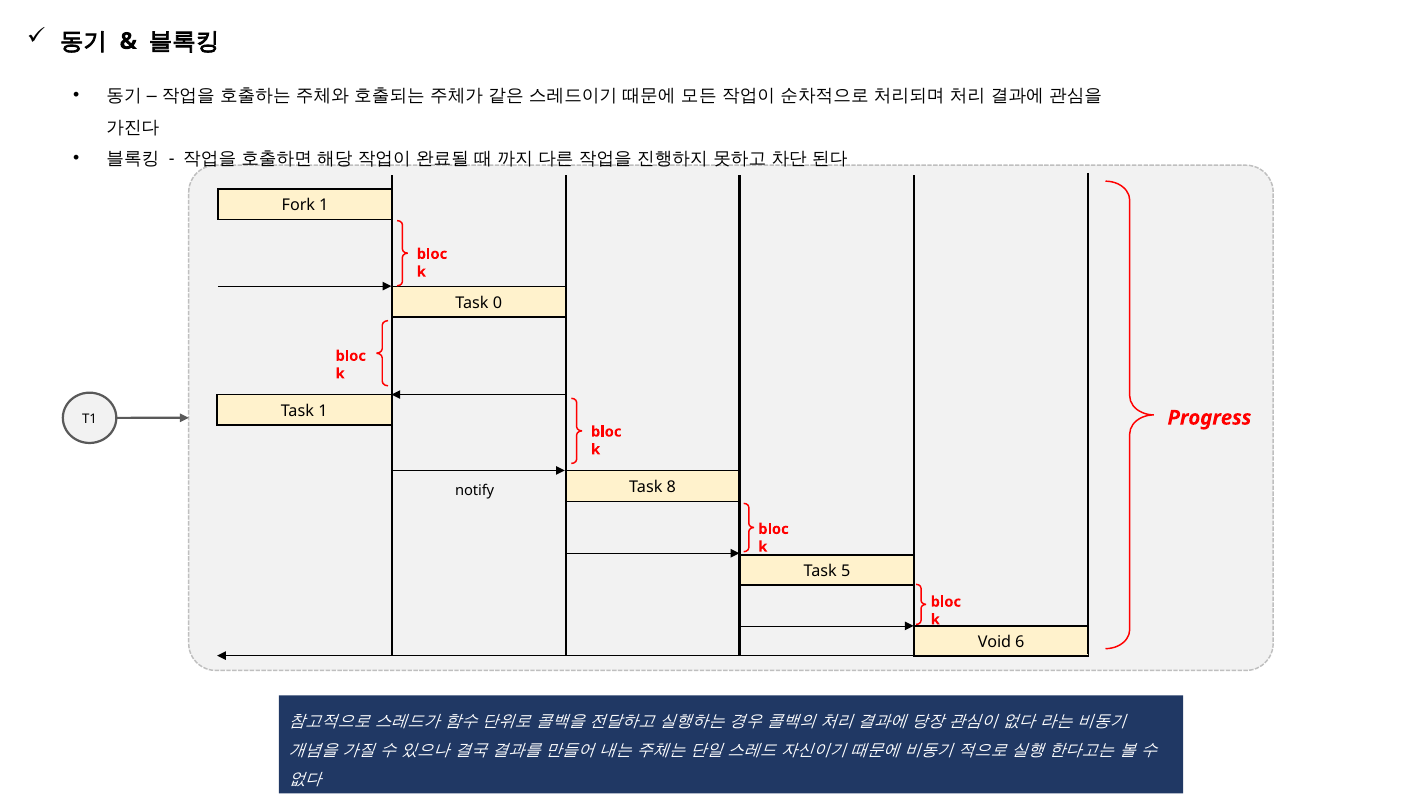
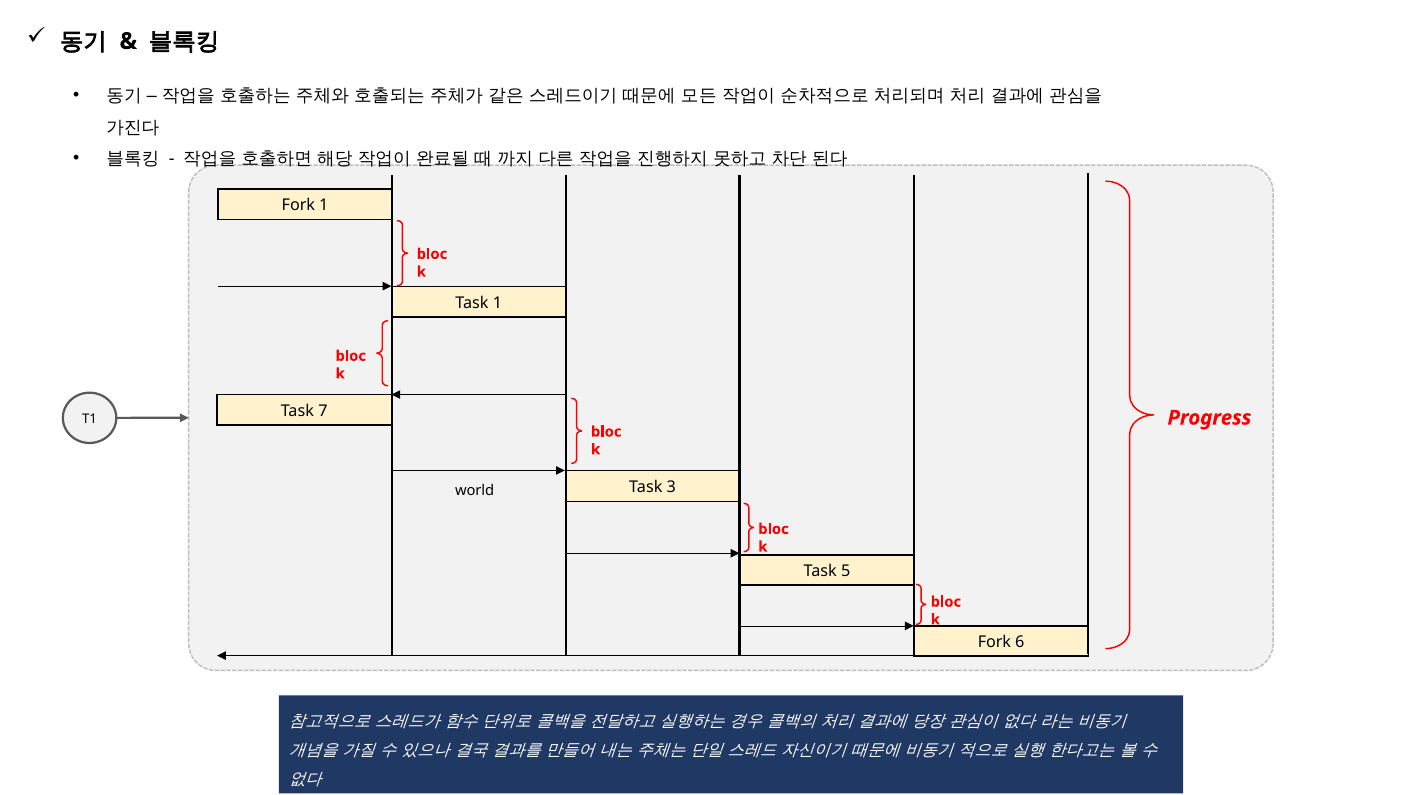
Task 0: 0 -> 1
Task 1: 1 -> 7
8: 8 -> 3
notify: notify -> world
Void at (994, 642): Void -> Fork
